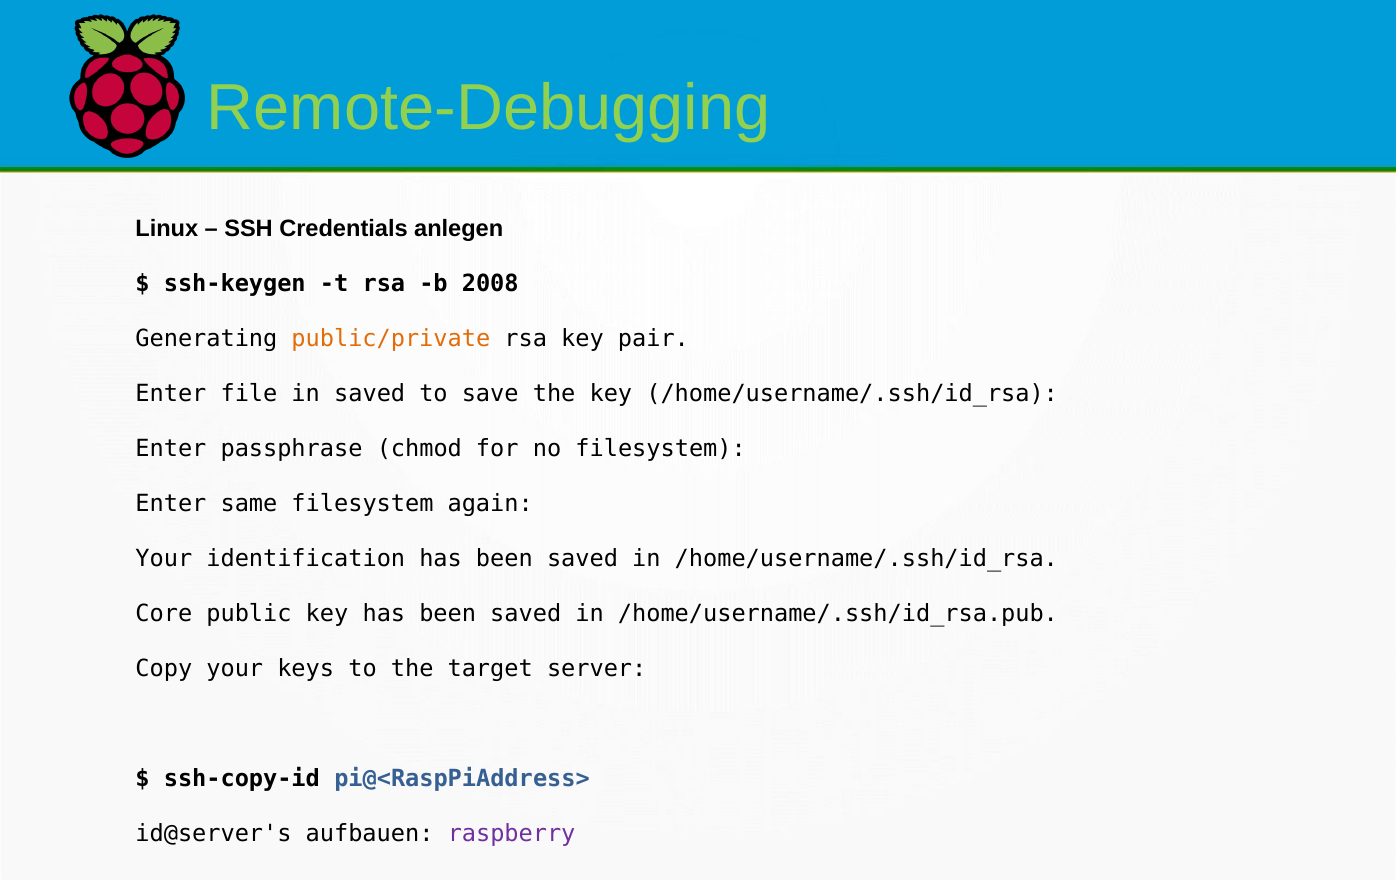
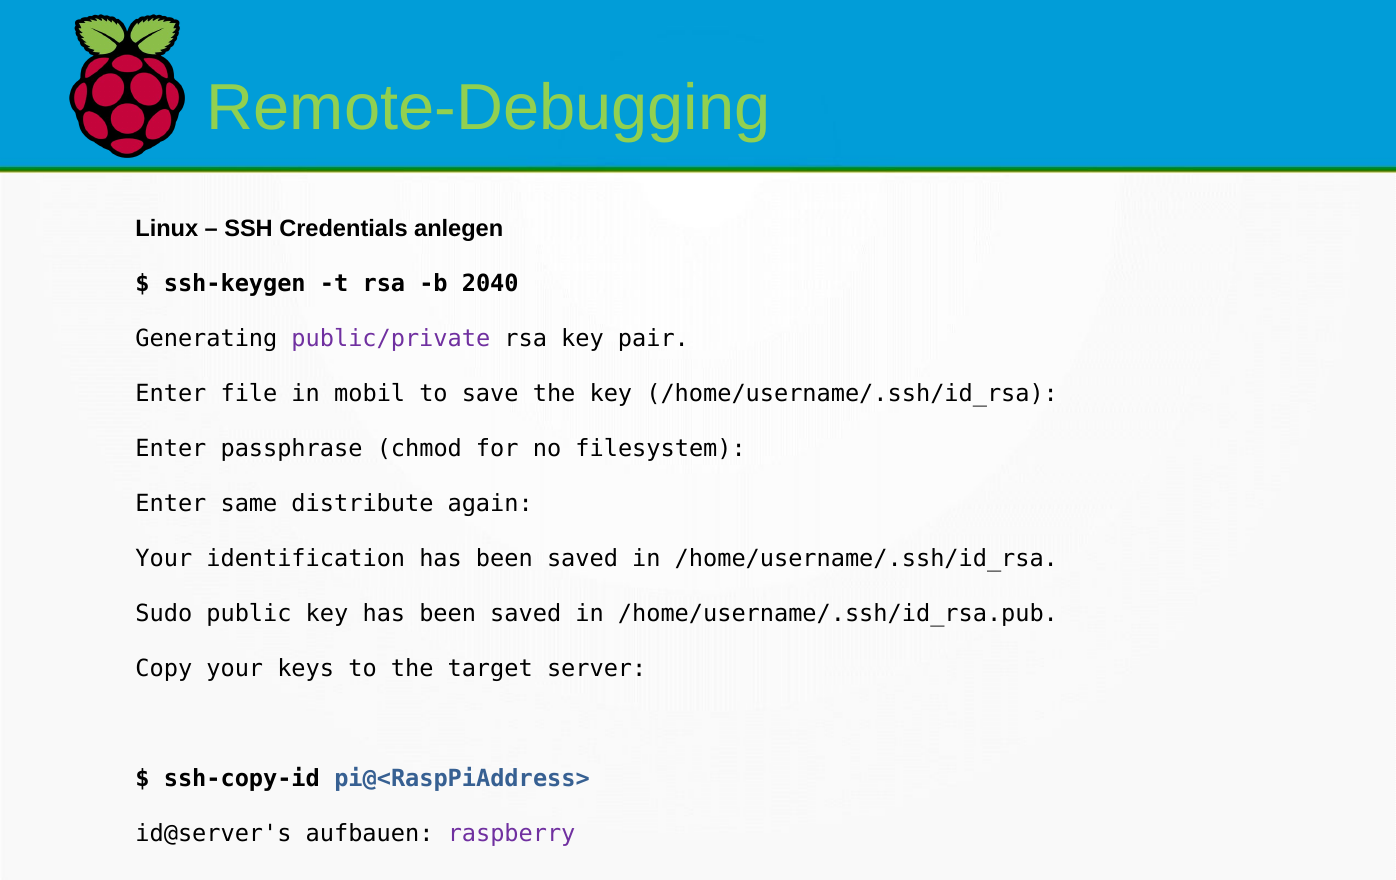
2008: 2008 -> 2040
public/private colour: orange -> purple
in saved: saved -> mobil
same filesystem: filesystem -> distribute
Core: Core -> Sudo
